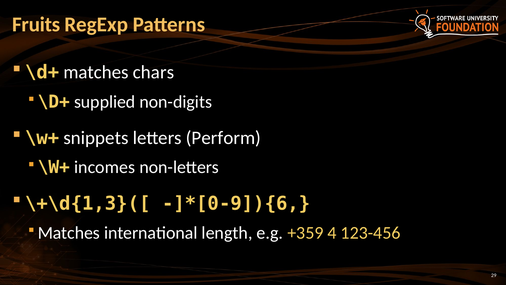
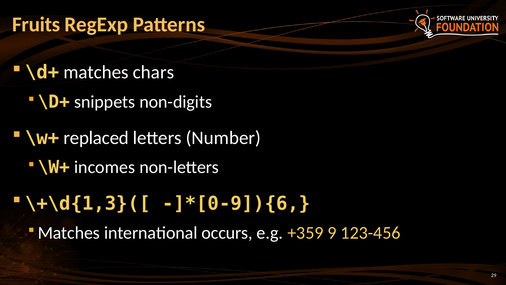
supplied: supplied -> snippets
snippets: snippets -> replaced
Perform: Perform -> Number
length: length -> occurs
4: 4 -> 9
